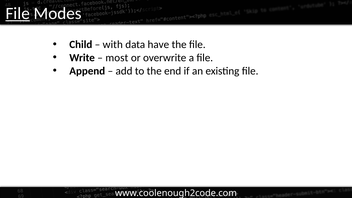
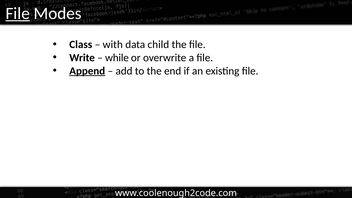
Child: Child -> Class
have: have -> child
most: most -> while
Append underline: none -> present
